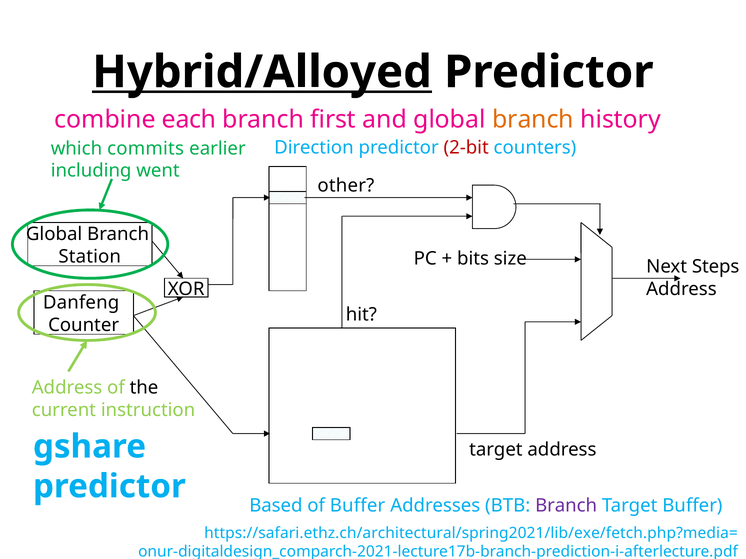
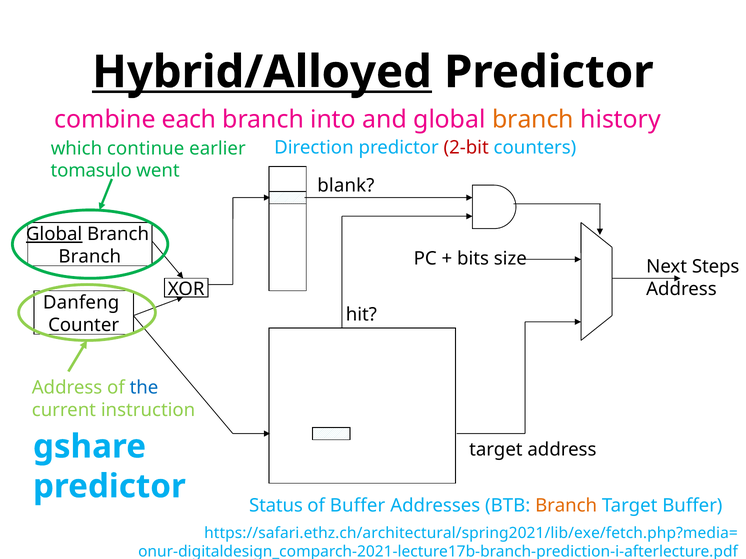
first: first -> into
commits: commits -> continue
including: including -> tomasulo
other: other -> blank
Global at (54, 234) underline: none -> present
Station at (90, 257): Station -> Branch
the colour: black -> blue
Based: Based -> Status
Branch at (566, 506) colour: purple -> orange
